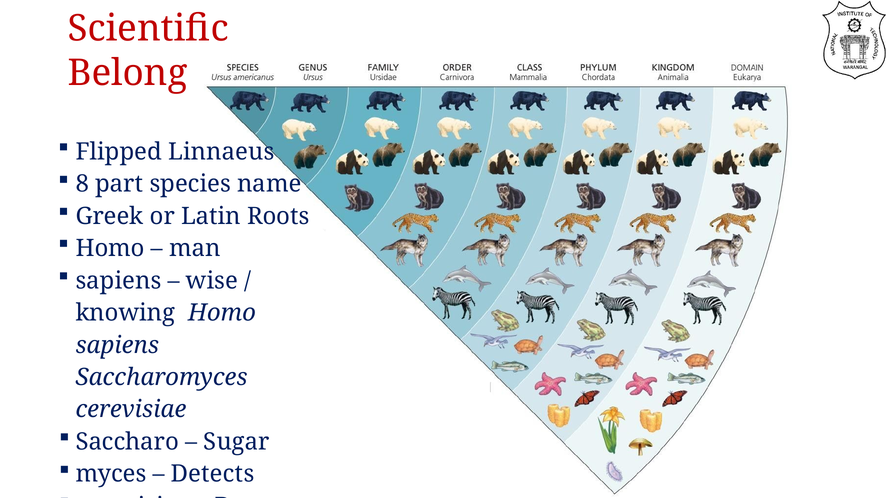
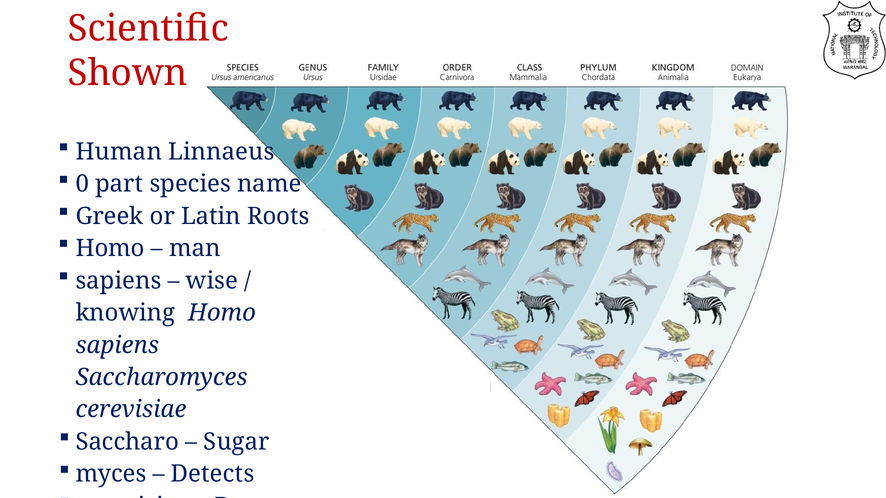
Belong: Belong -> Shown
Flipped: Flipped -> Human
8: 8 -> 0
